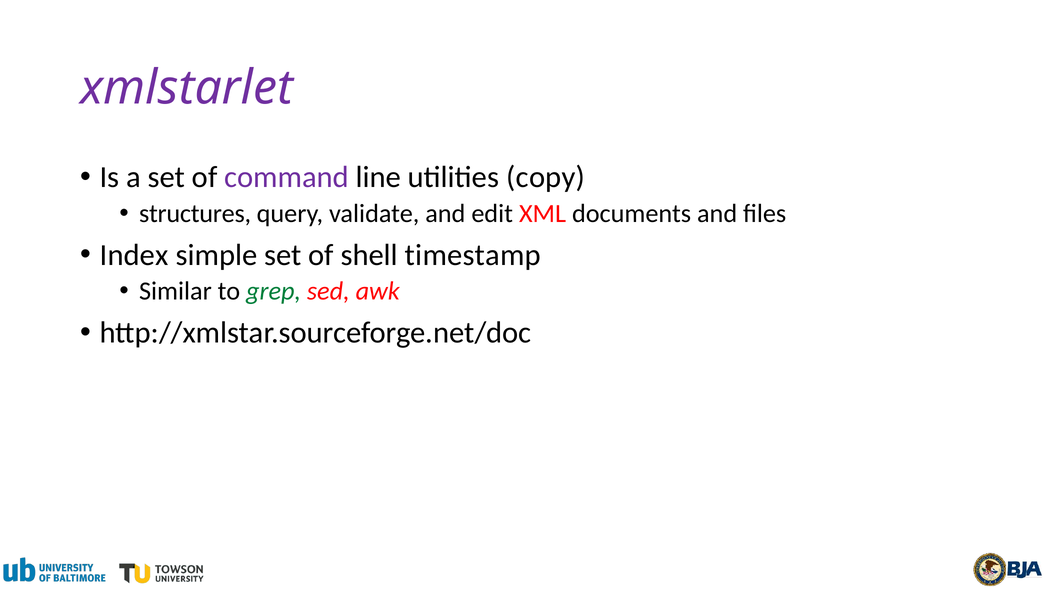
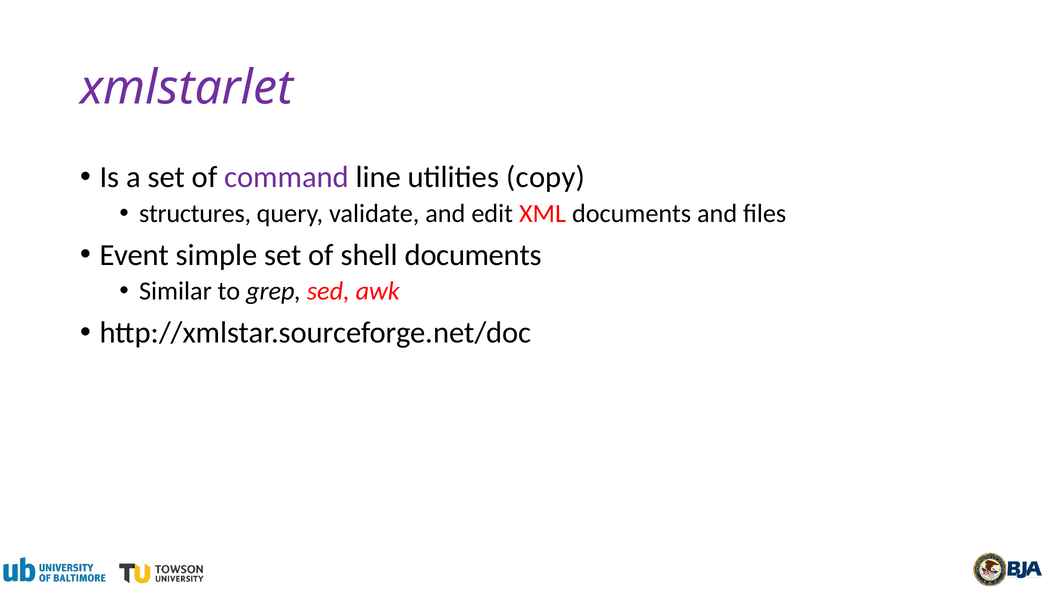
Index: Index -> Event
shell timestamp: timestamp -> documents
grep colour: green -> black
